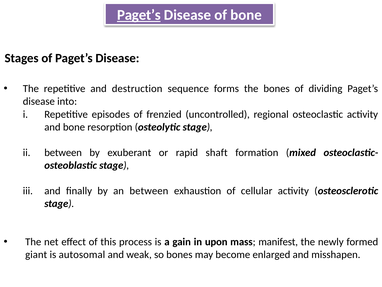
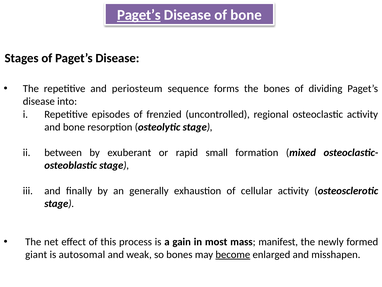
destruction: destruction -> periosteum
shaft: shaft -> small
an between: between -> generally
upon: upon -> most
become underline: none -> present
